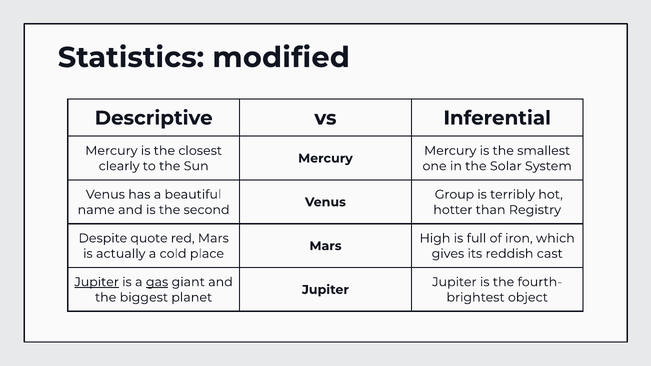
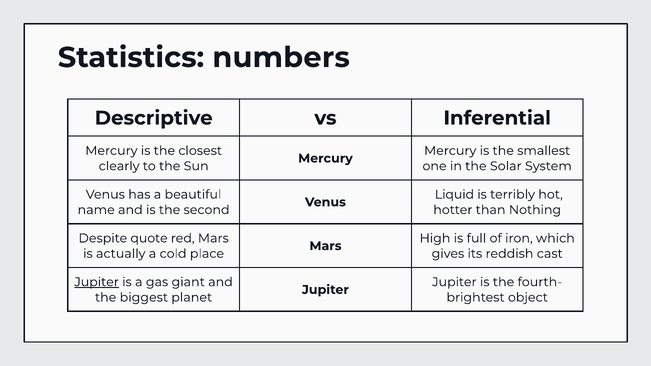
modified: modified -> numbers
Group: Group -> Liquid
Registry: Registry -> Nothing
gas underline: present -> none
